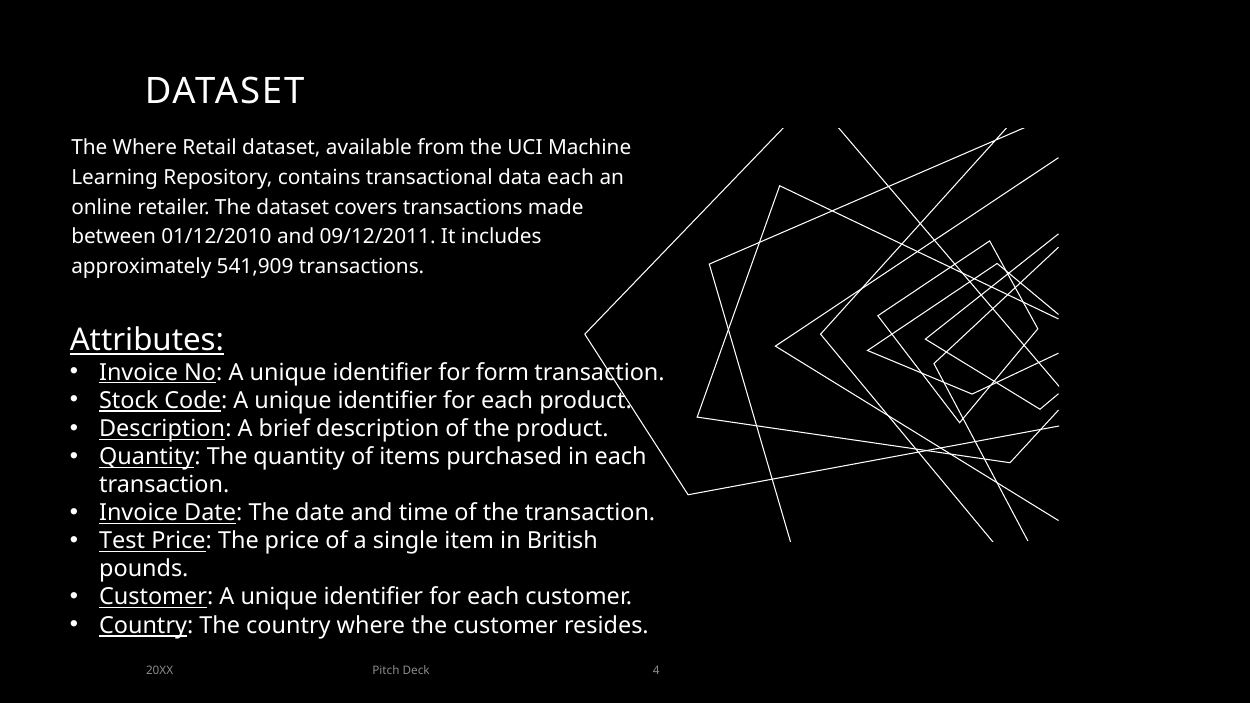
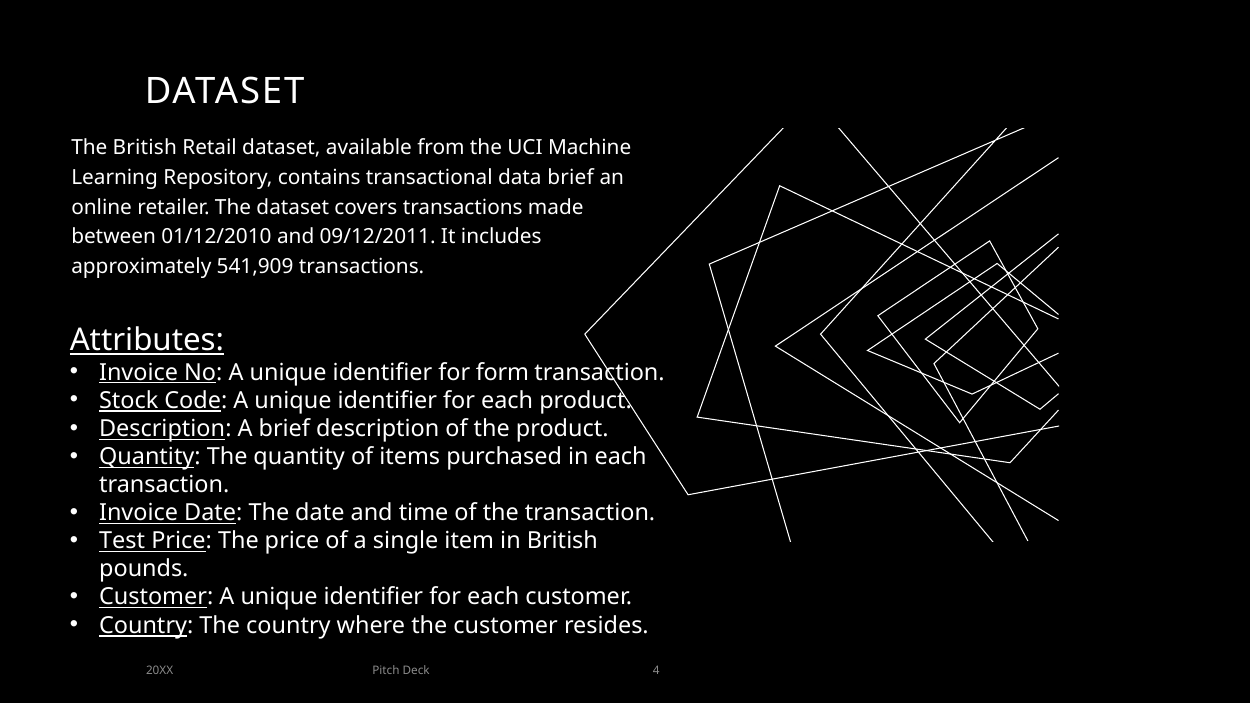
The Where: Where -> British
data each: each -> brief
